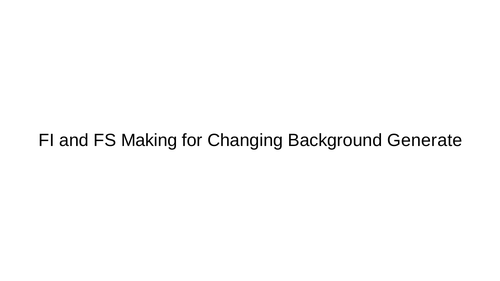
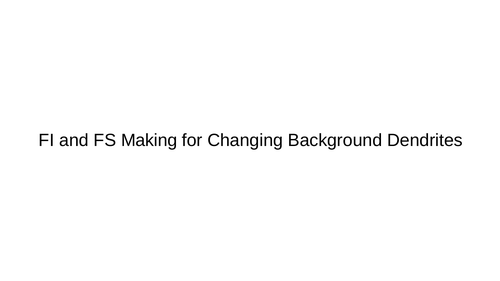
Generate: Generate -> Dendrites
